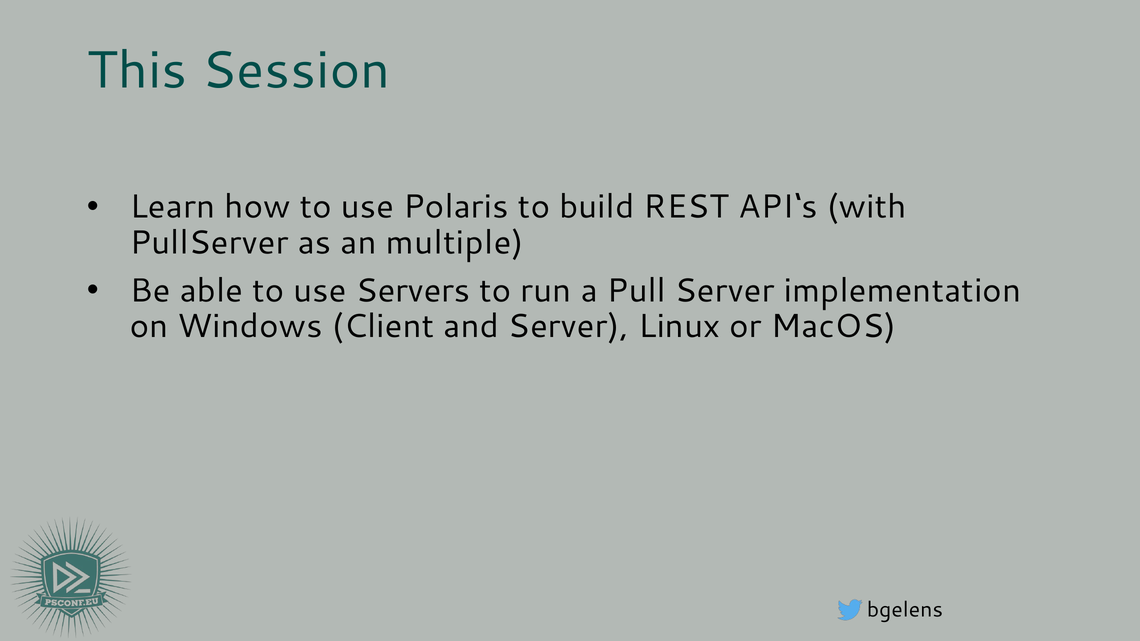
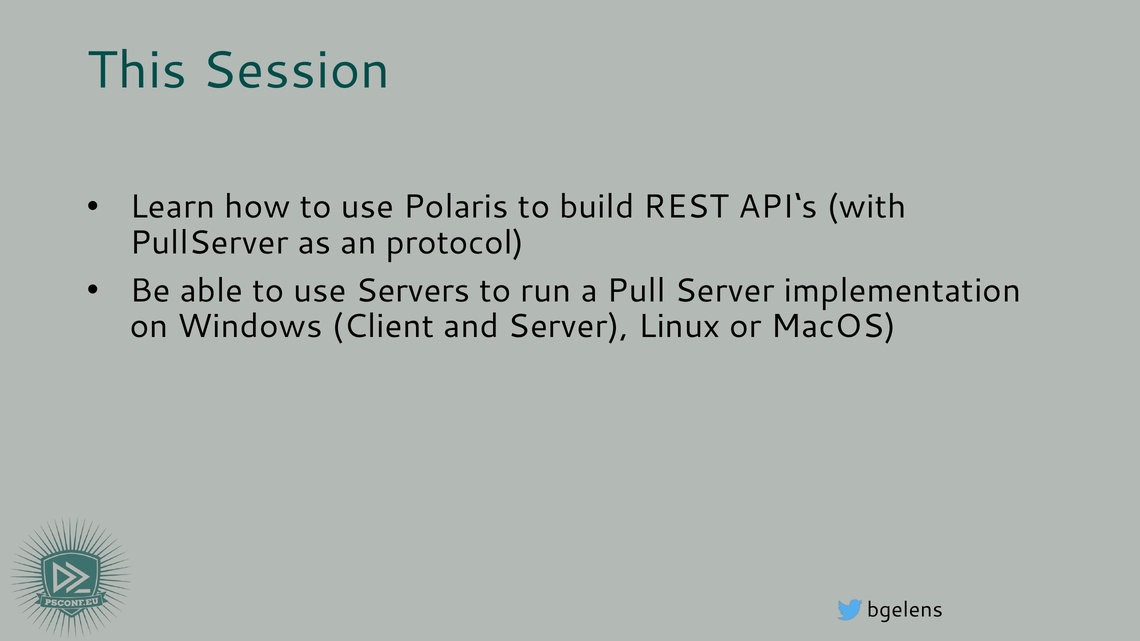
multiple: multiple -> protocol
